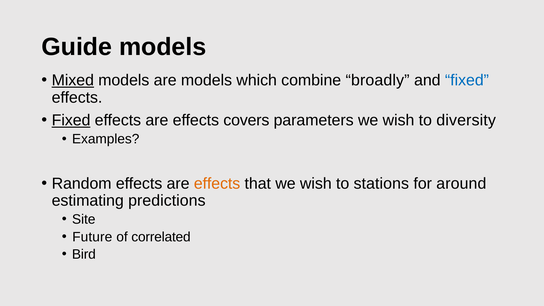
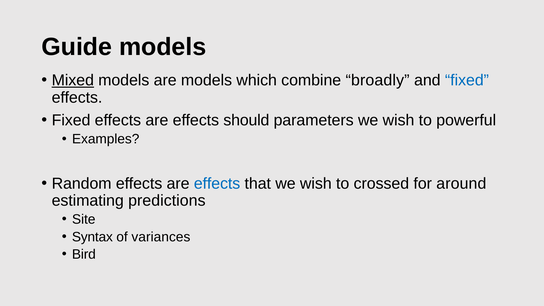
Fixed at (71, 120) underline: present -> none
covers: covers -> should
diversity: diversity -> powerful
effects at (217, 183) colour: orange -> blue
stations: stations -> crossed
Future: Future -> Syntax
correlated: correlated -> variances
